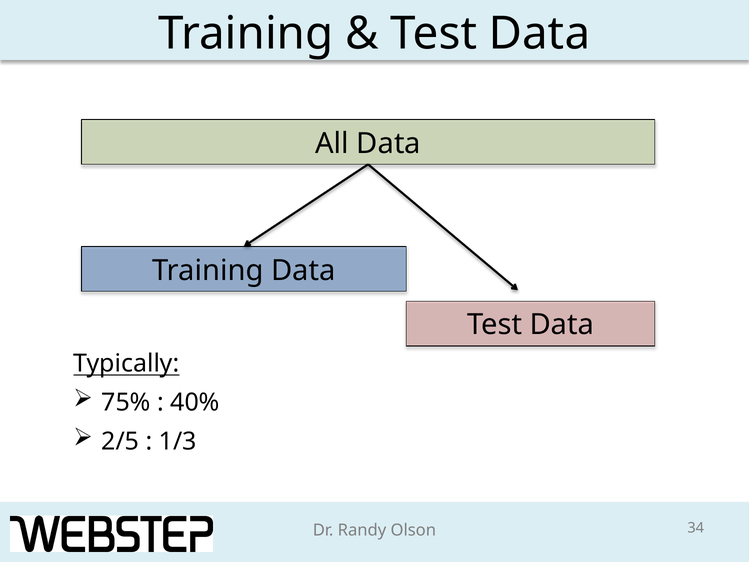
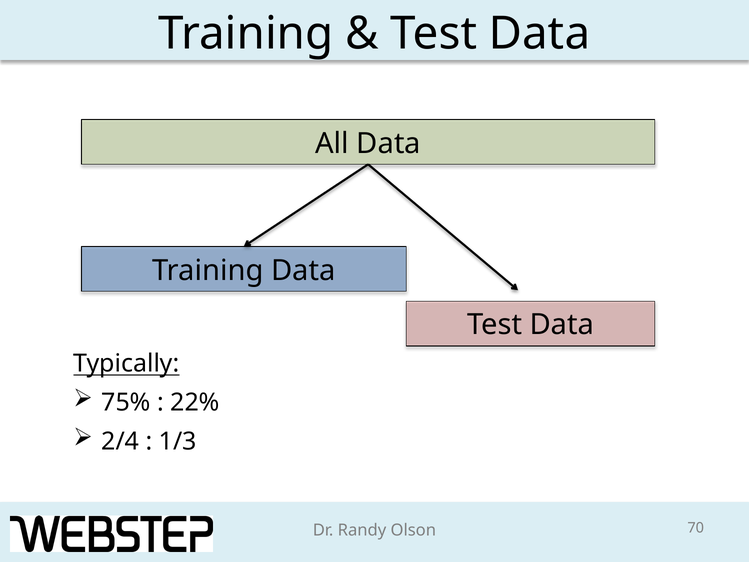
40%: 40% -> 22%
2/5: 2/5 -> 2/4
34: 34 -> 70
